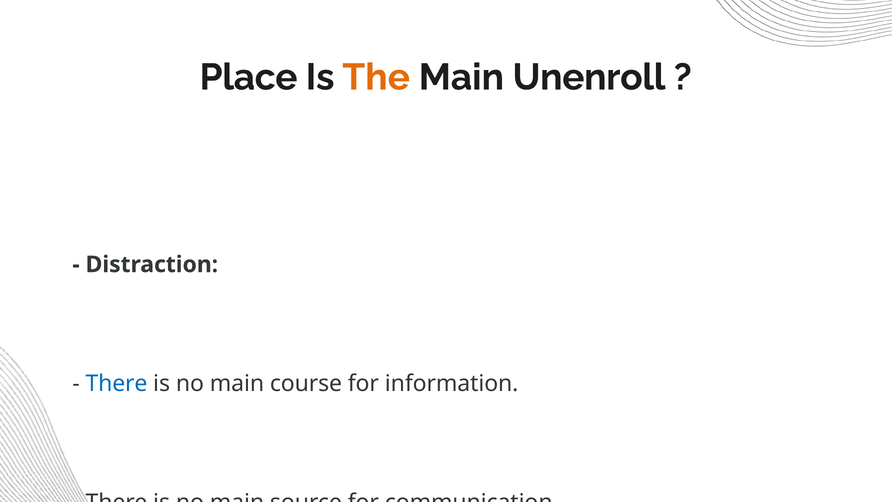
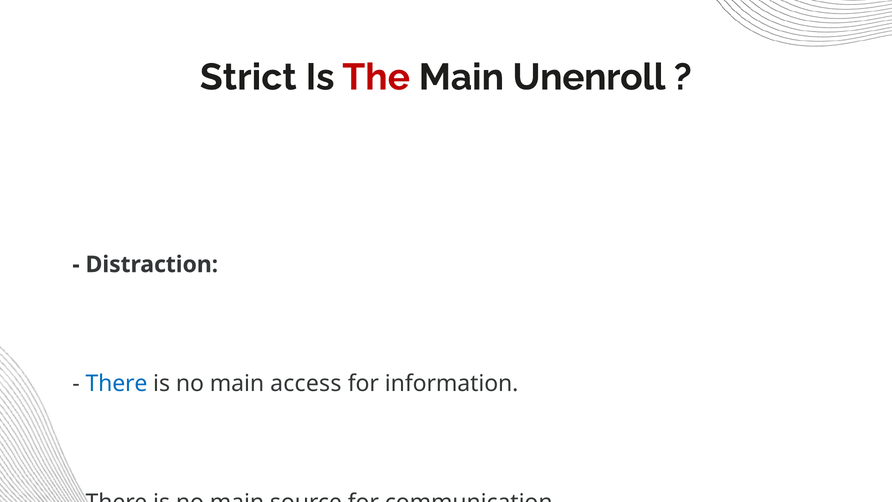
Place: Place -> Strict
The colour: orange -> red
course: course -> access
